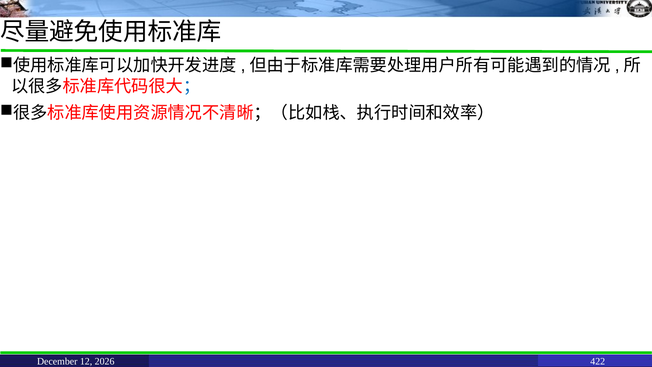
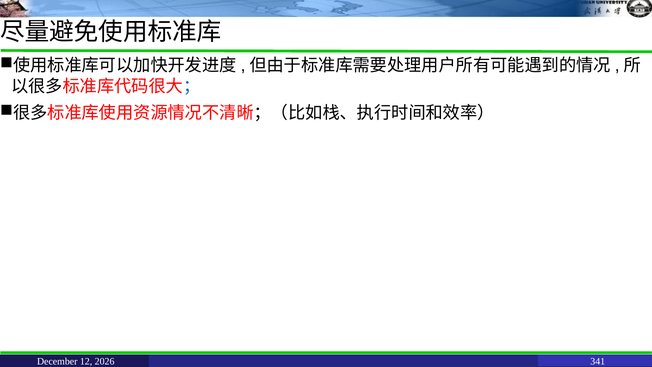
422: 422 -> 341
